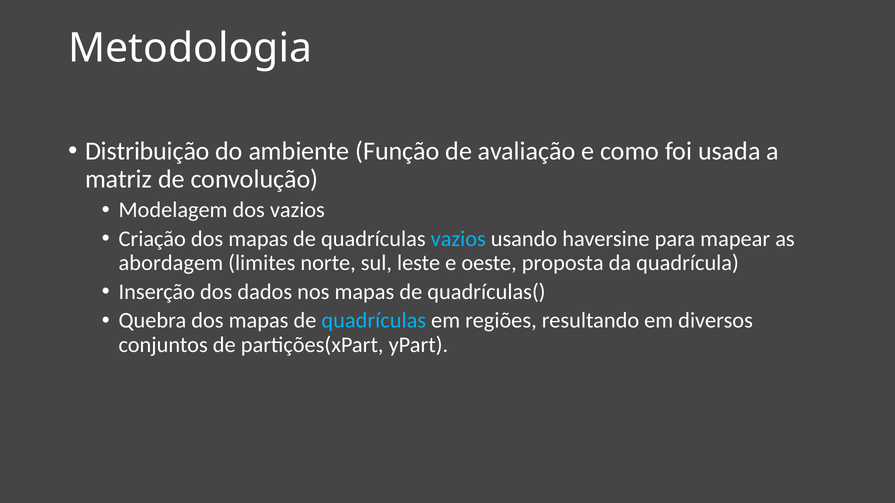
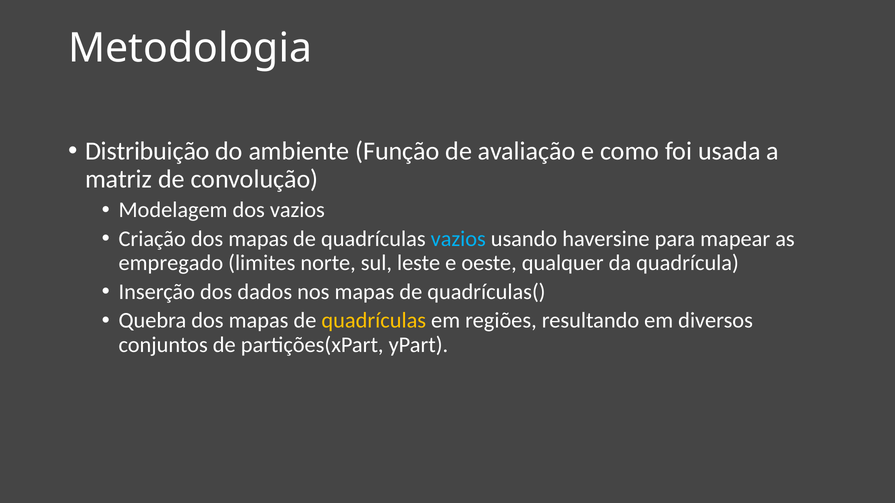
abordagem: abordagem -> empregado
proposta: proposta -> qualquer
quadrículas at (374, 321) colour: light blue -> yellow
